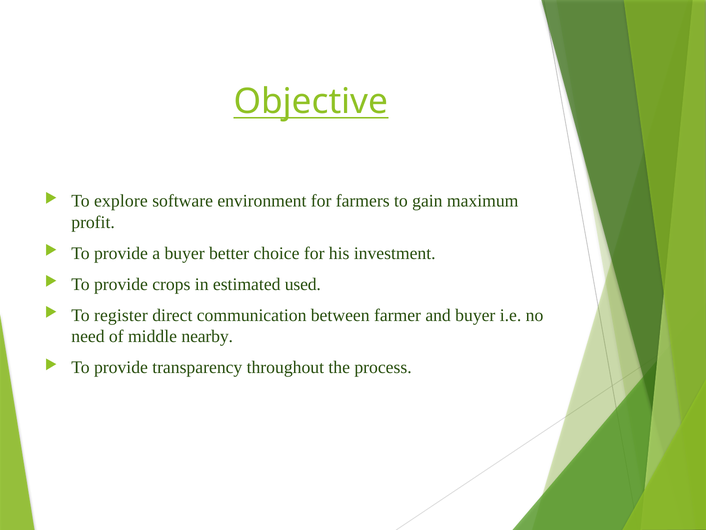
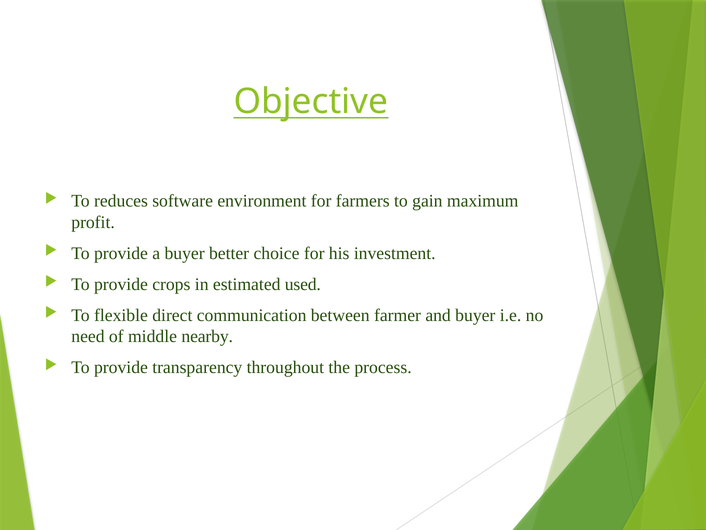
explore: explore -> reduces
register: register -> flexible
